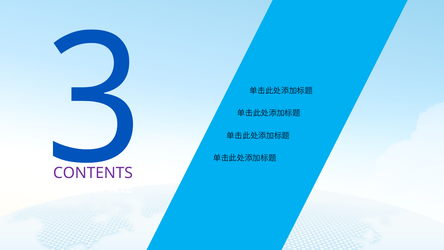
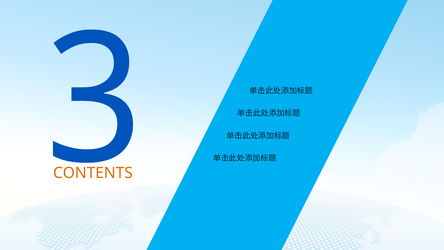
CONTENTS colour: purple -> orange
